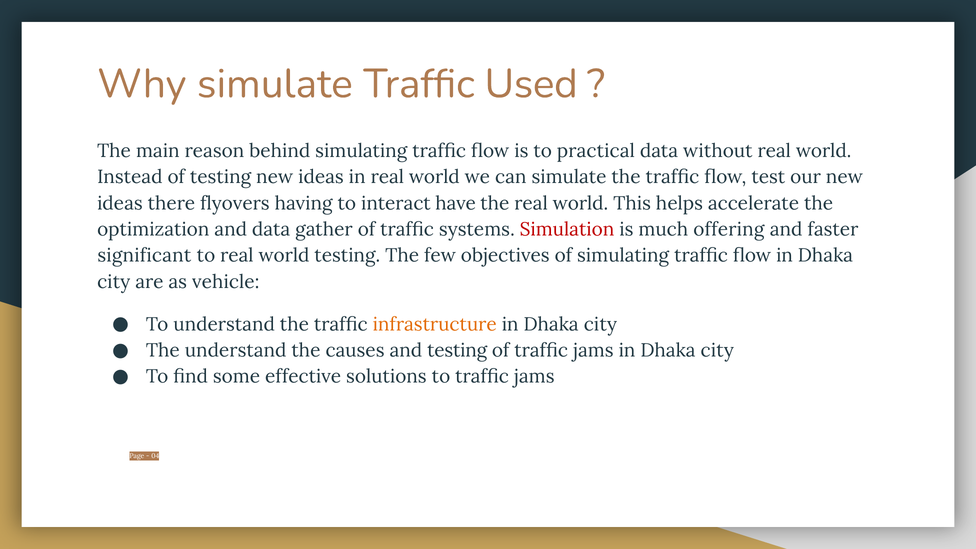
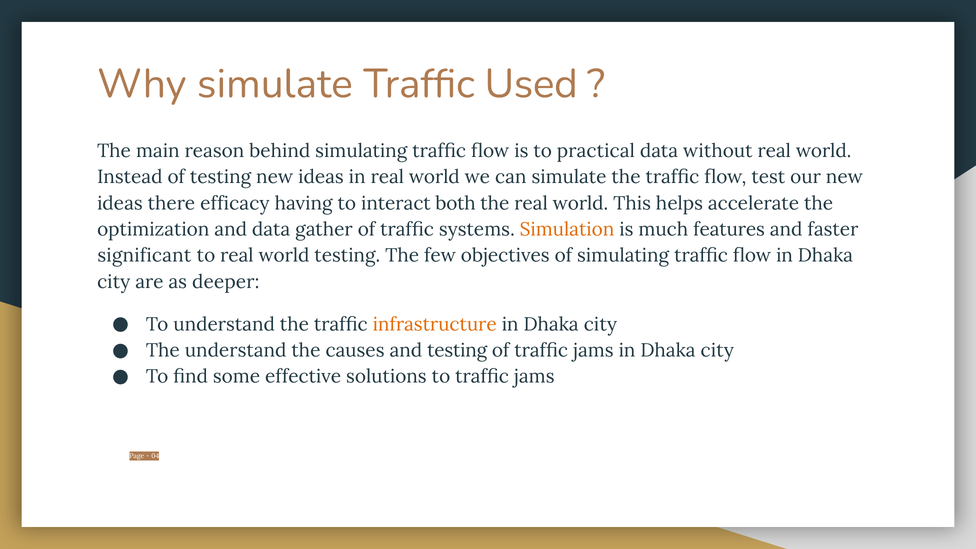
flyovers: flyovers -> efficacy
have: have -> both
Simulation colour: red -> orange
offering: offering -> features
vehicle: vehicle -> deeper
